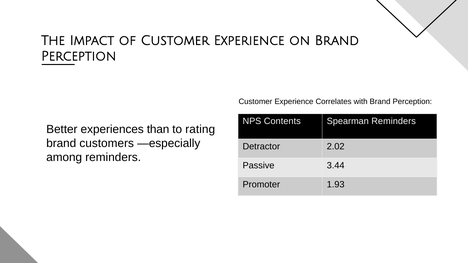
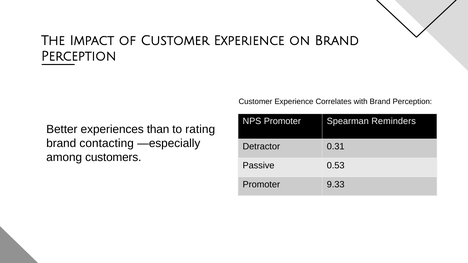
NPS Contents: Contents -> Promoter
customers: customers -> contacting
2.02: 2.02 -> 0.31
among reminders: reminders -> customers
3.44: 3.44 -> 0.53
1.93: 1.93 -> 9.33
